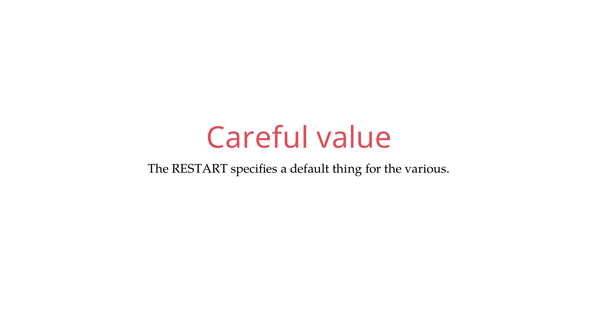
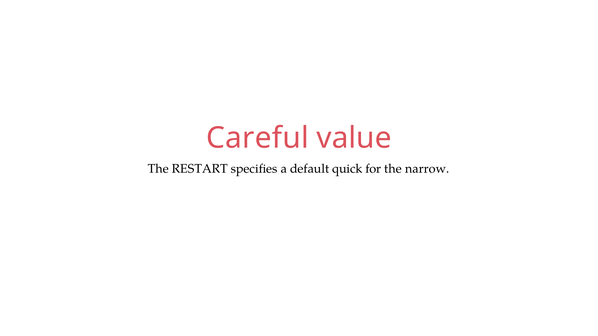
thing: thing -> quick
various: various -> narrow
